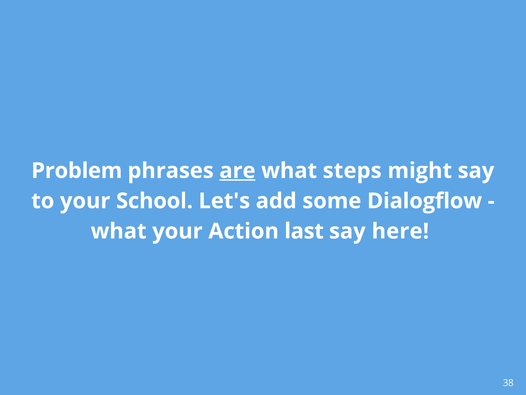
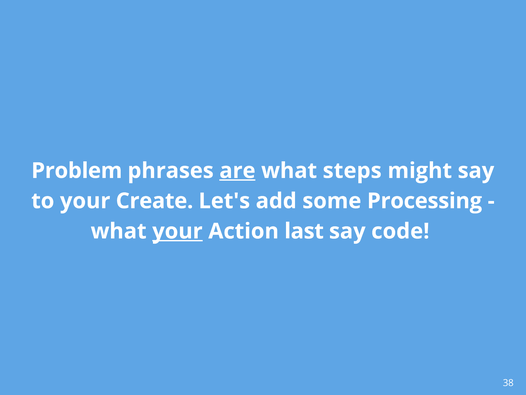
School: School -> Create
Dialogflow: Dialogflow -> Processing
your at (177, 231) underline: none -> present
here: here -> code
